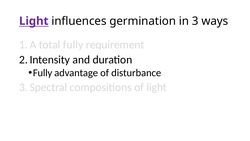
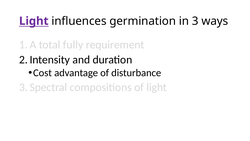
Fully at (43, 73): Fully -> Cost
